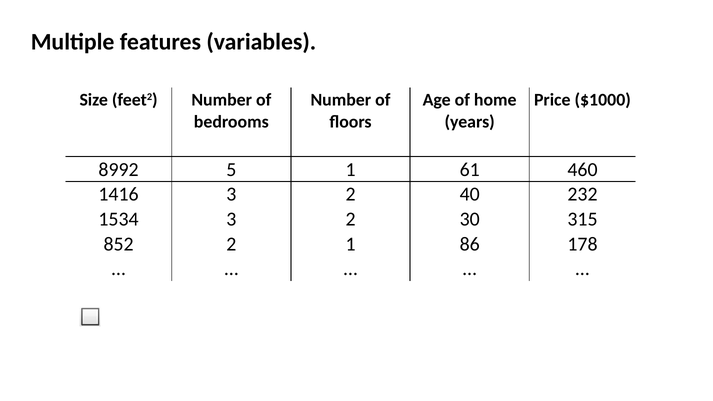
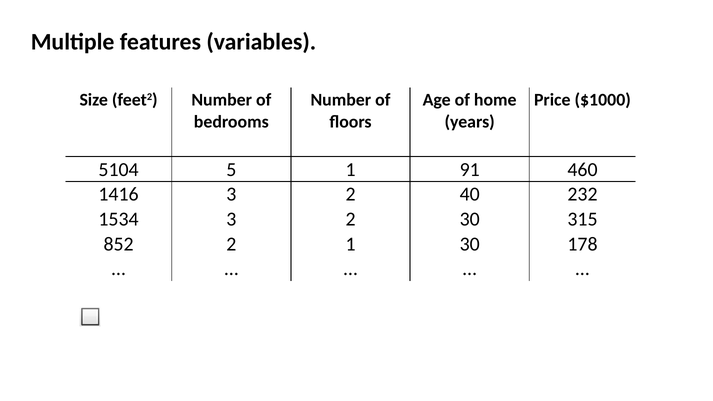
8992: 8992 -> 5104
61: 61 -> 91
1 86: 86 -> 30
